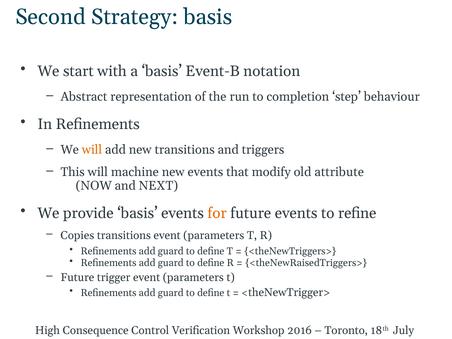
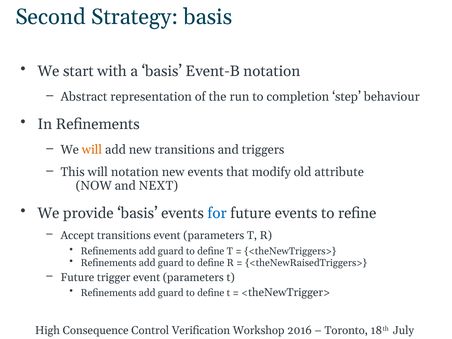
will machine: machine -> notation
for colour: orange -> blue
Copies: Copies -> Accept
